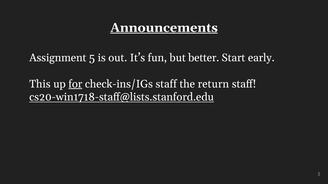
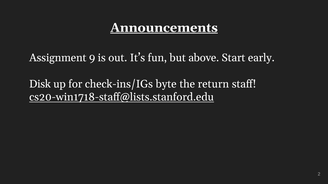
5: 5 -> 9
better: better -> above
This: This -> Disk
for underline: present -> none
check-ins/IGs staff: staff -> byte
